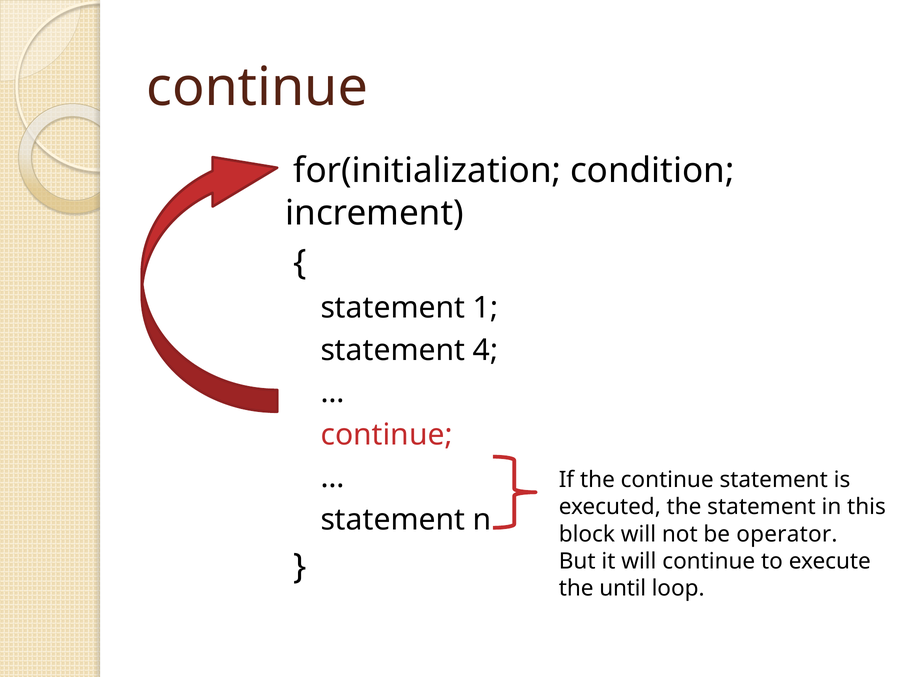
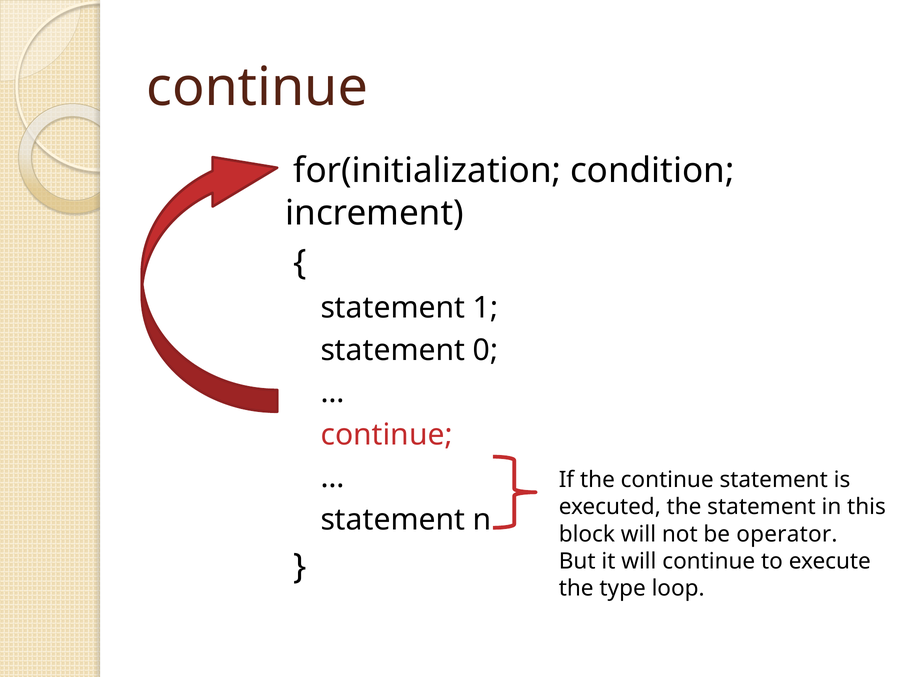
4: 4 -> 0
until: until -> type
